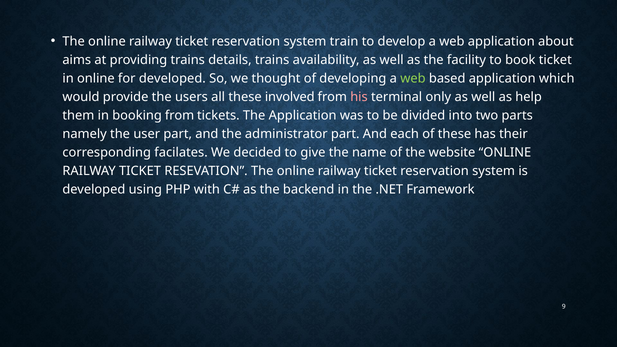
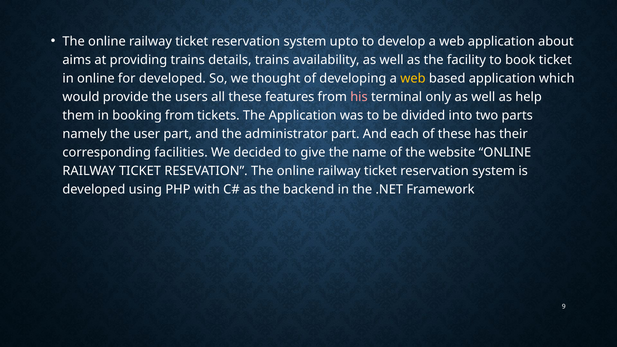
train: train -> upto
web at (413, 78) colour: light green -> yellow
involved: involved -> features
facilates: facilates -> facilities
